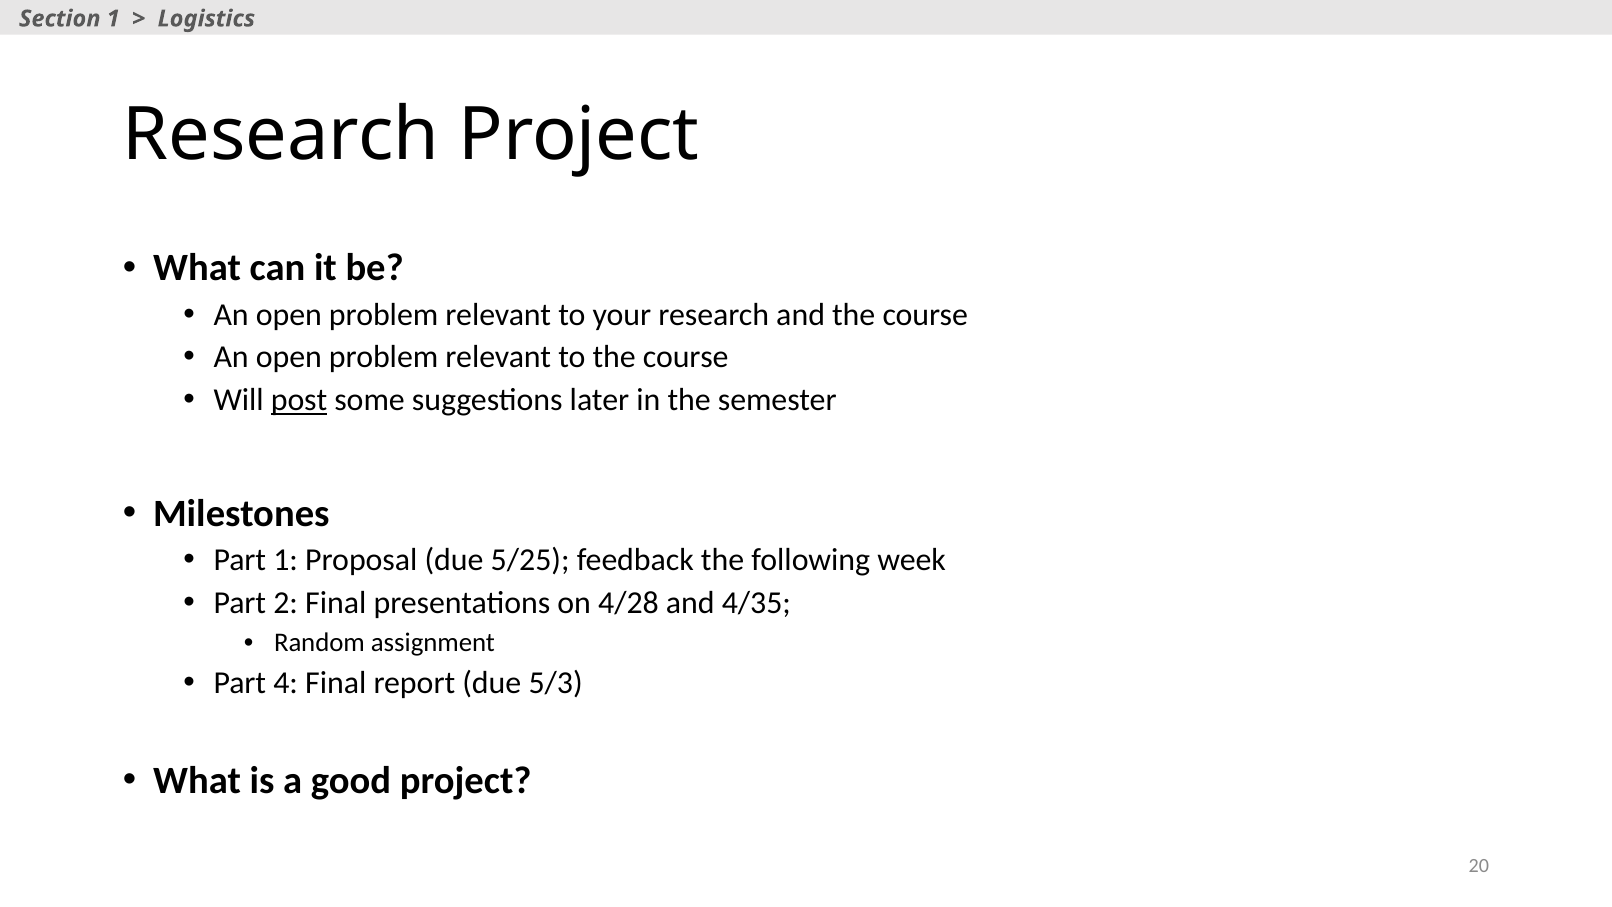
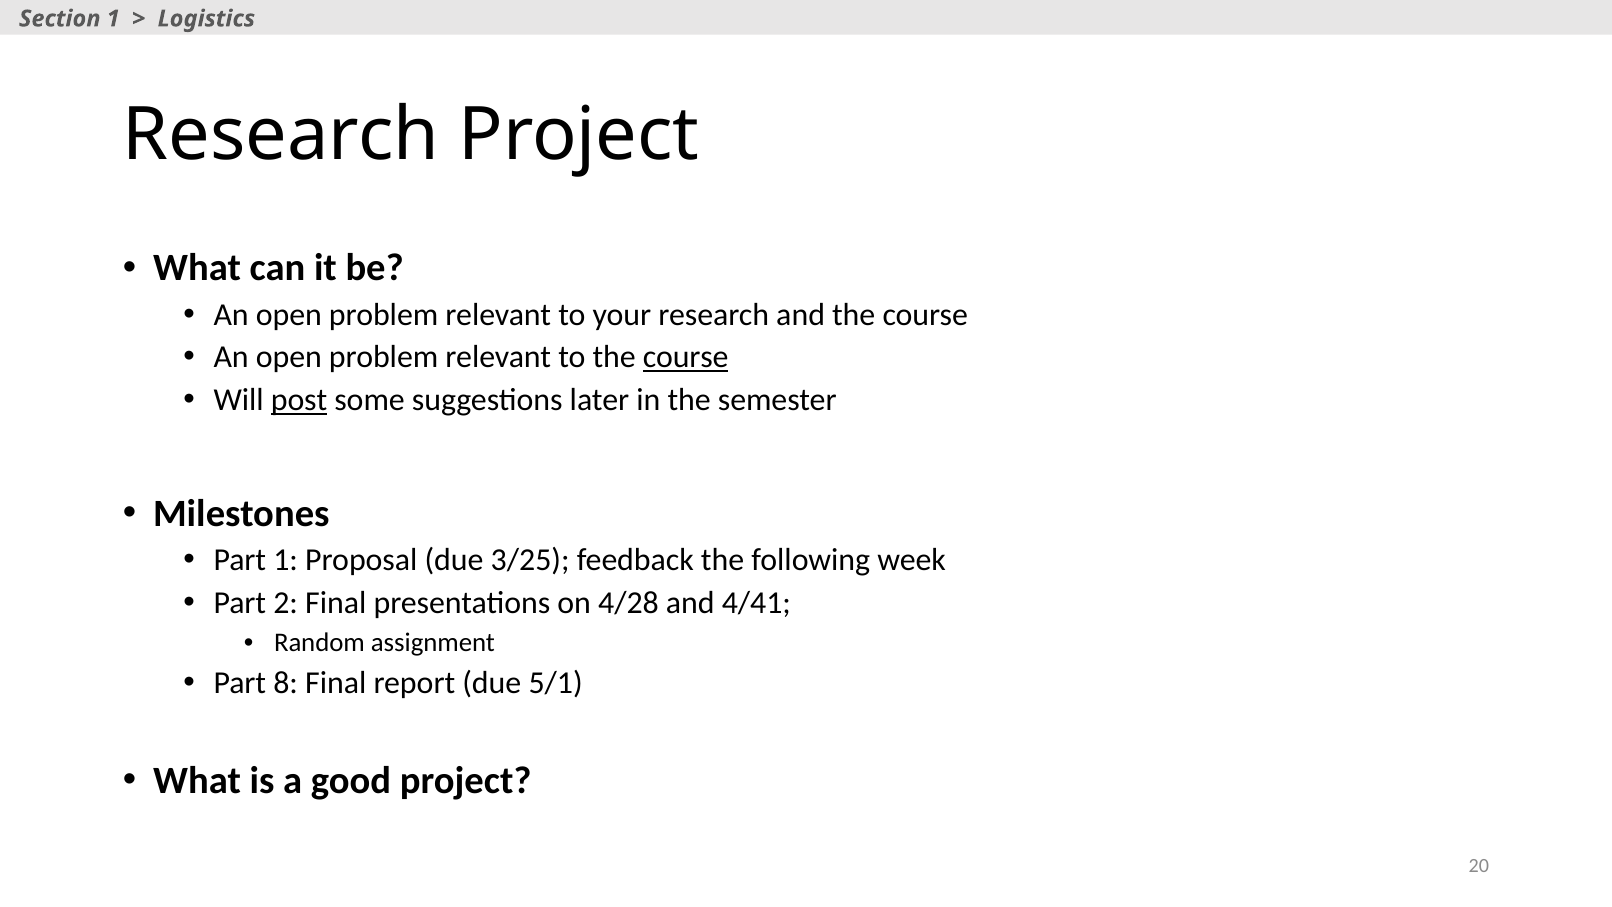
course at (686, 357) underline: none -> present
5/25: 5/25 -> 3/25
4/35: 4/35 -> 4/41
4: 4 -> 8
5/3: 5/3 -> 5/1
